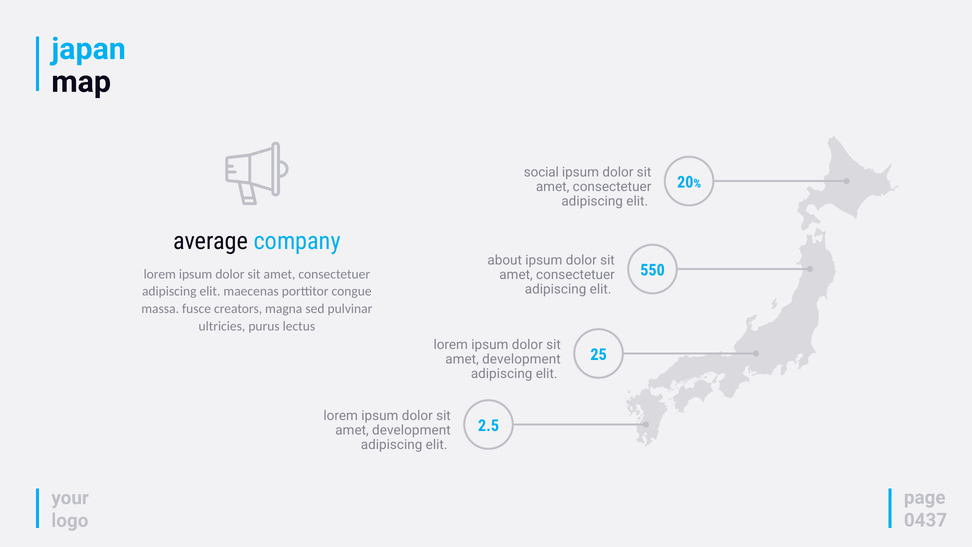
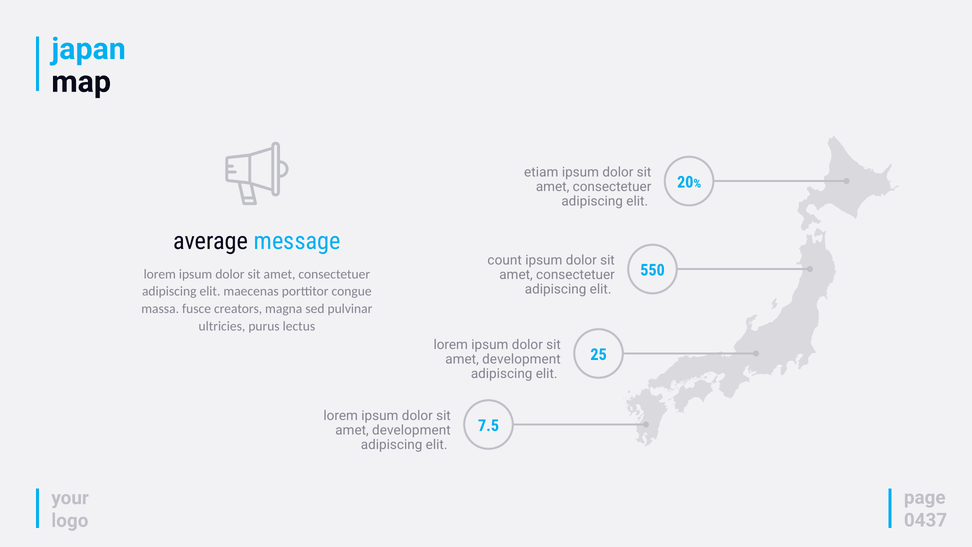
social: social -> etiam
company: company -> message
about: about -> count
2.5: 2.5 -> 7.5
